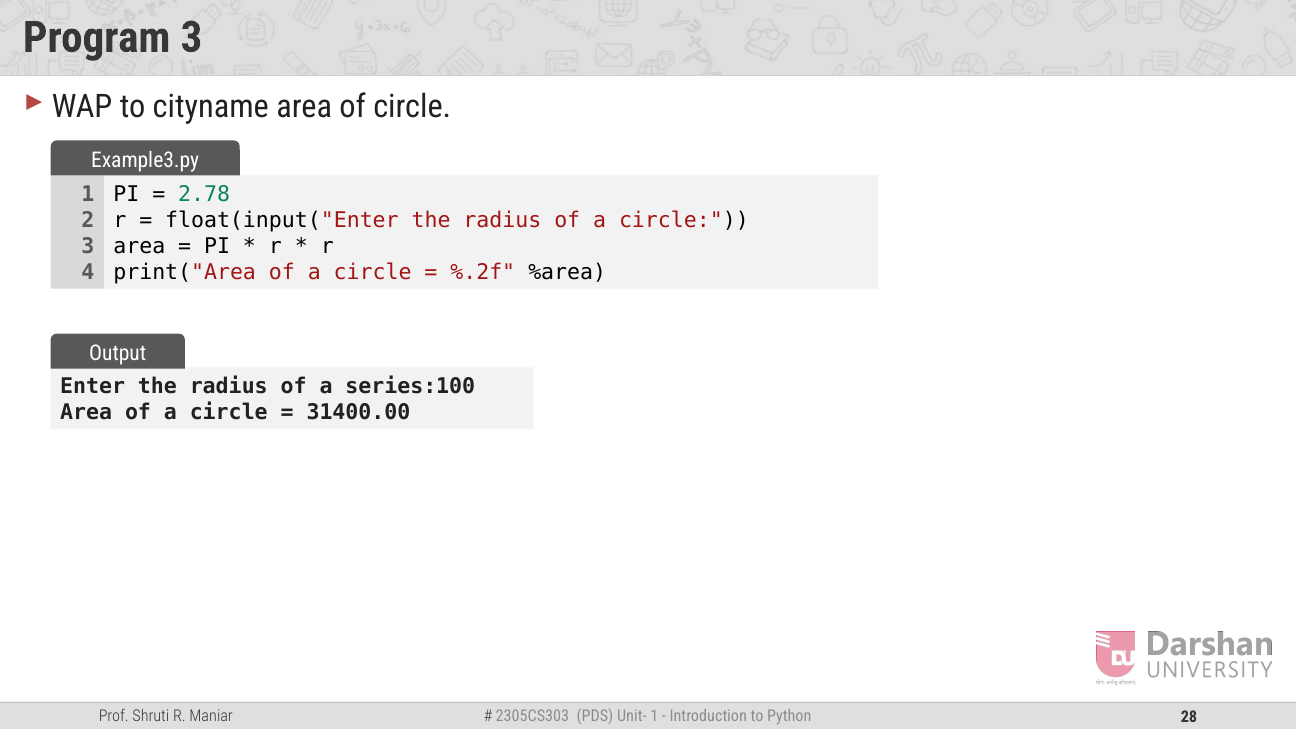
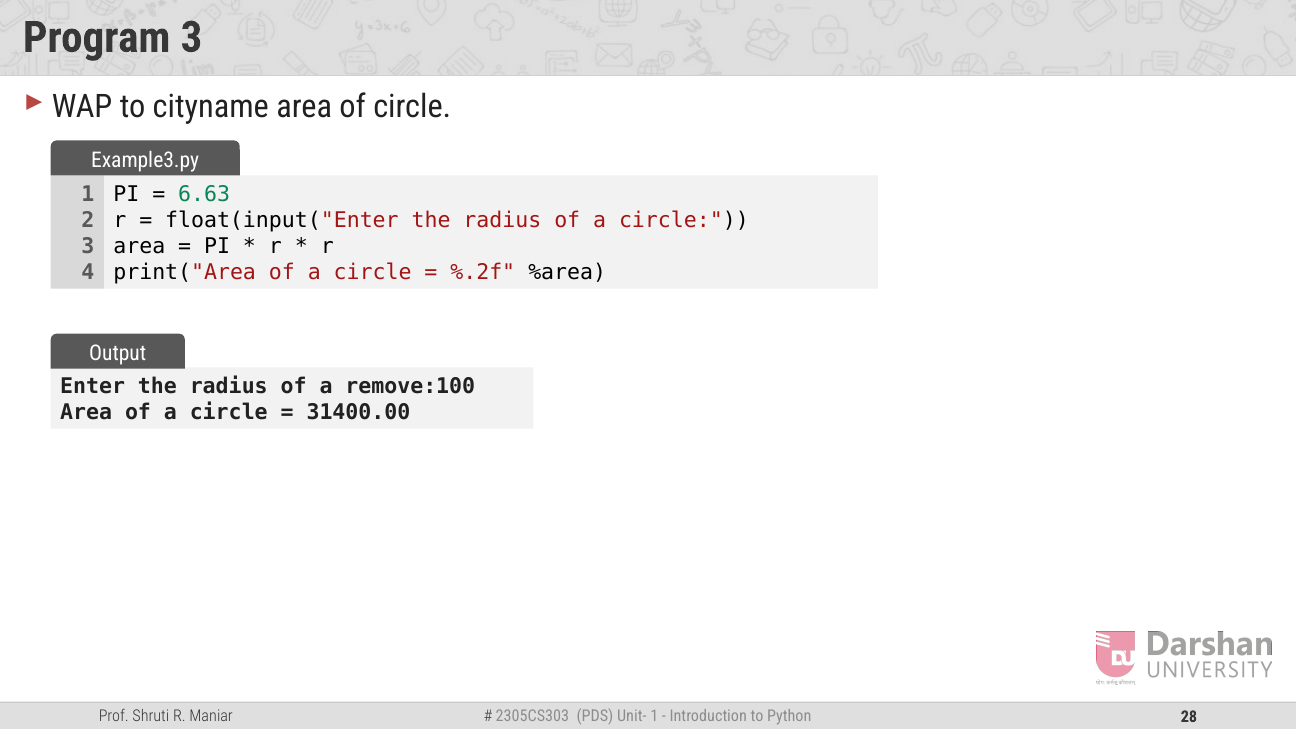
2.78: 2.78 -> 6.63
series:100: series:100 -> remove:100
